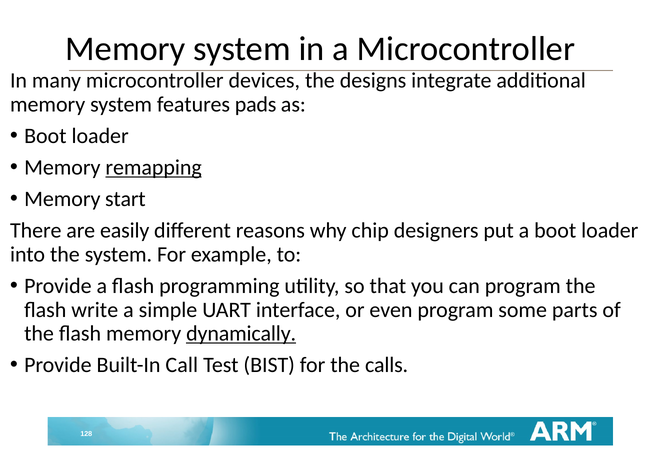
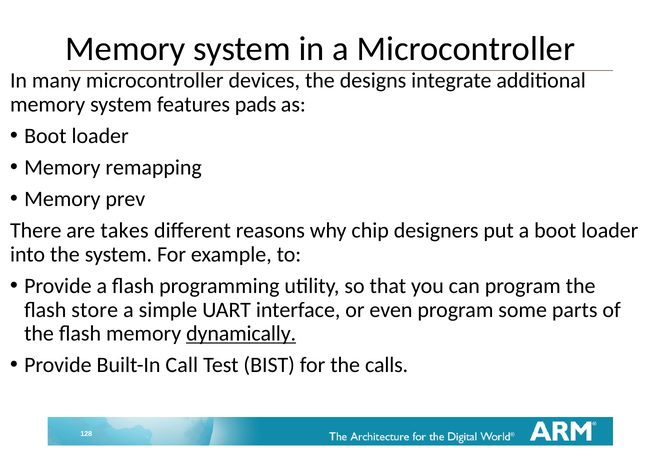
remapping underline: present -> none
start: start -> prev
easily: easily -> takes
write: write -> store
